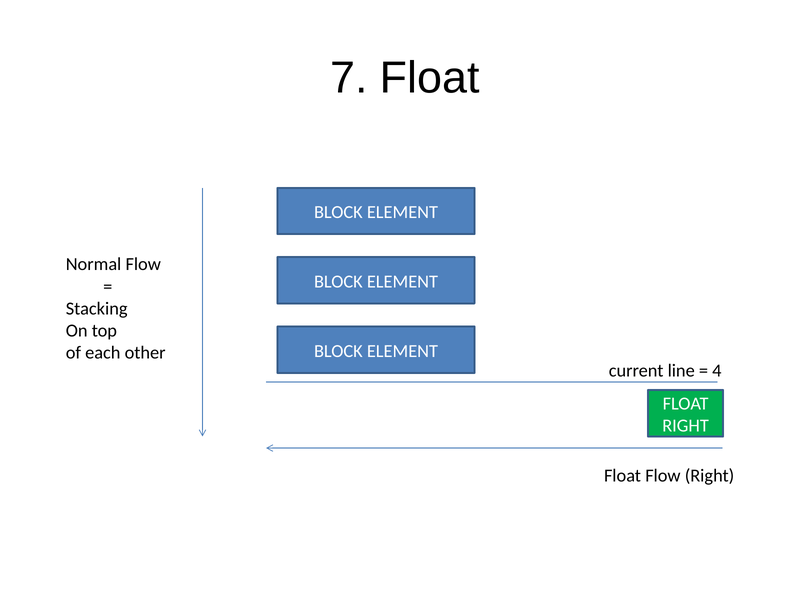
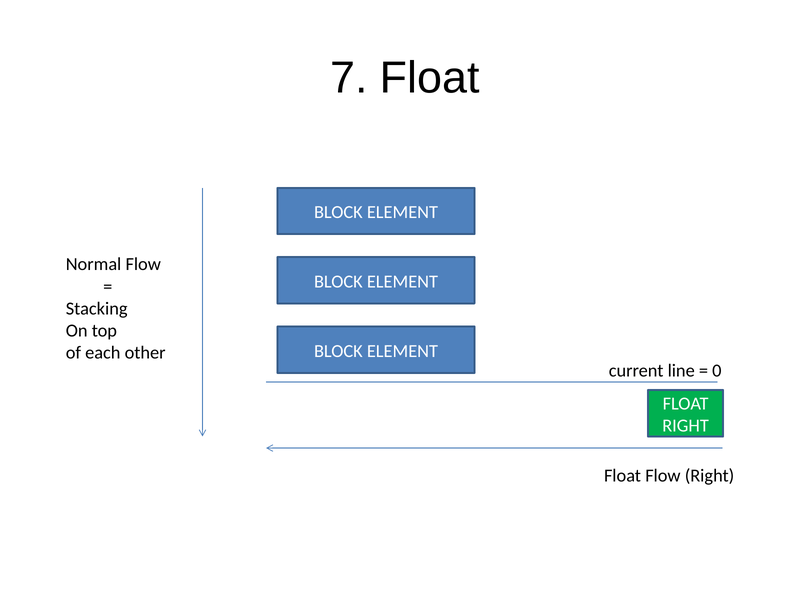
4: 4 -> 0
